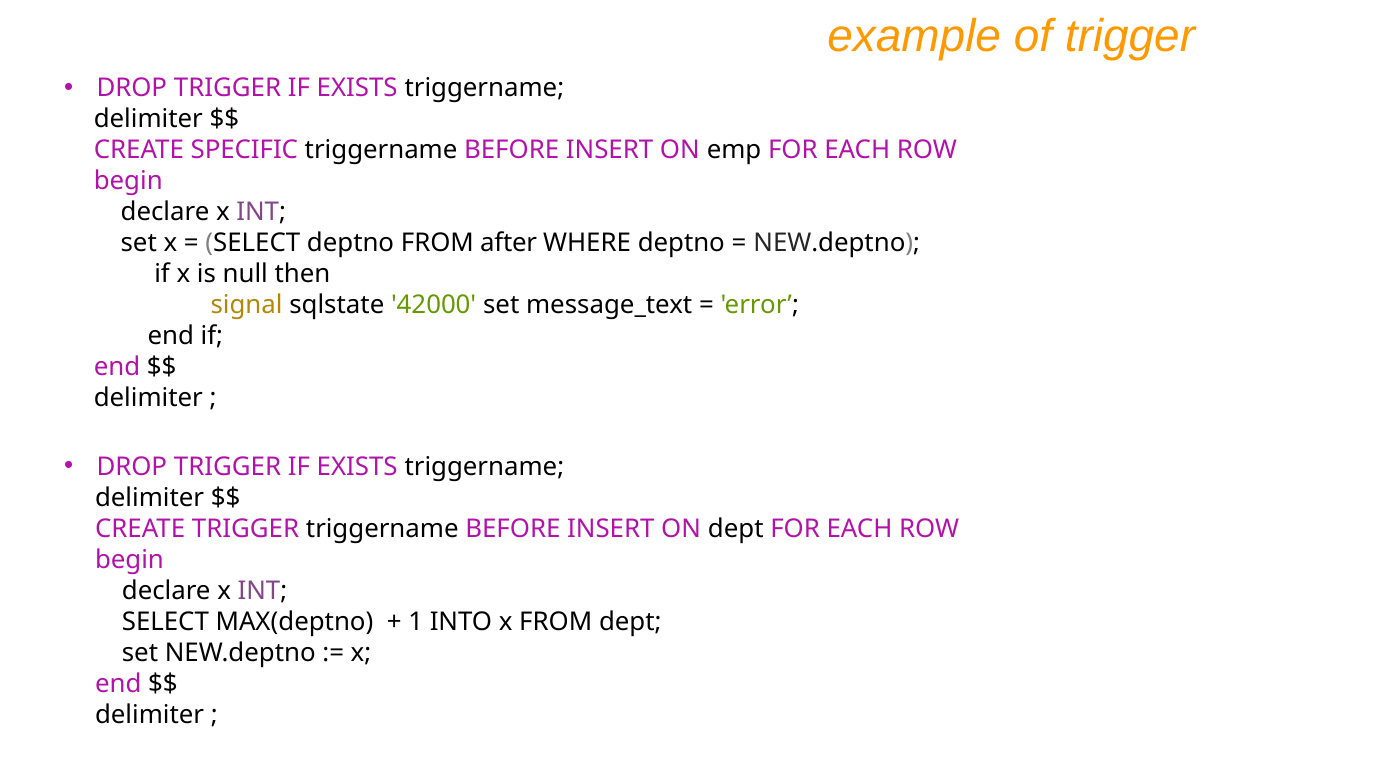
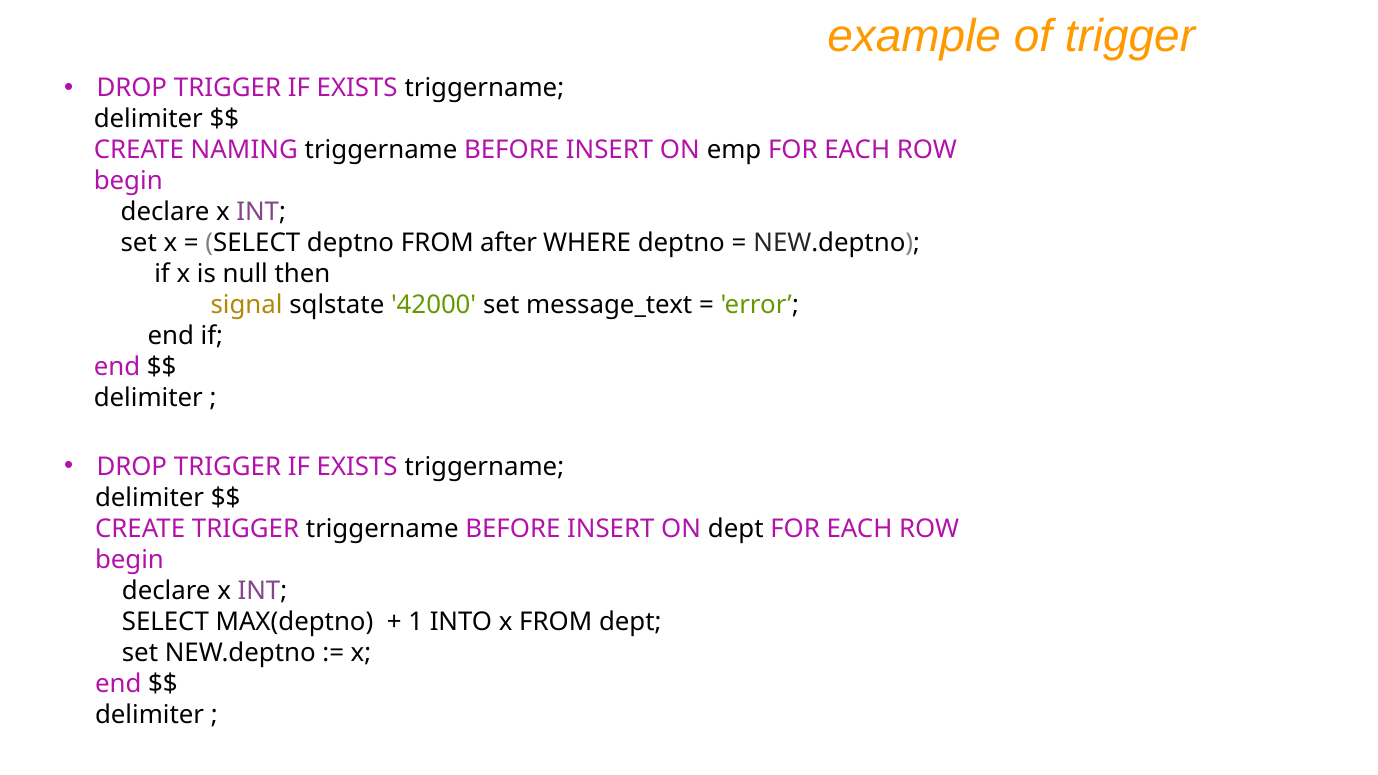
SPECIFIC: SPECIFIC -> NAMING
